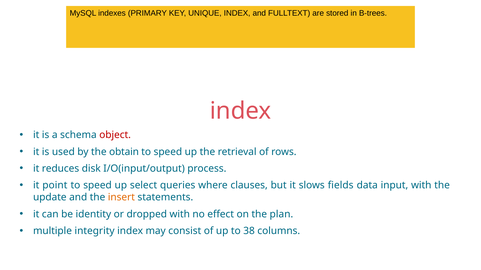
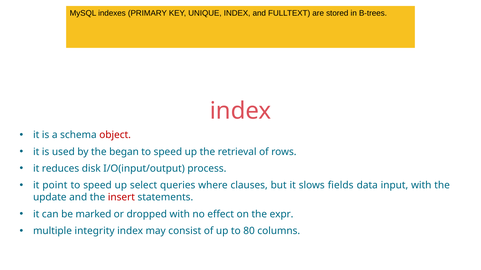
obtain: obtain -> began
insert colour: orange -> red
identity: identity -> marked
plan: plan -> expr
38: 38 -> 80
